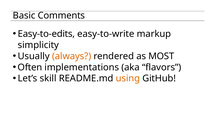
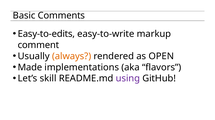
simplicity: simplicity -> comment
MOST: MOST -> OPEN
Often: Often -> Made
using colour: orange -> purple
